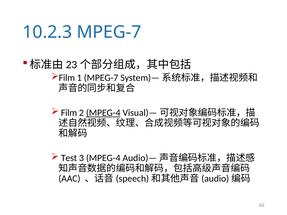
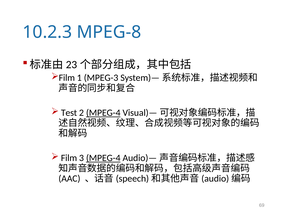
10.2.3 MPEG-7: MPEG-7 -> MPEG-8
1 MPEG-7: MPEG-7 -> MPEG-3
Film at (69, 113): Film -> Test
Test at (69, 158): Test -> Film
MPEG-4 at (103, 158) underline: none -> present
